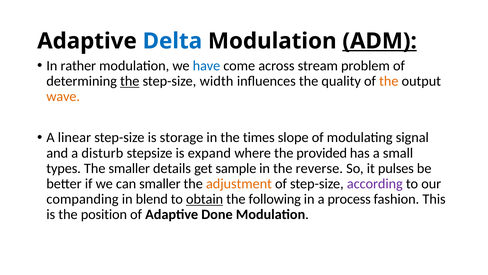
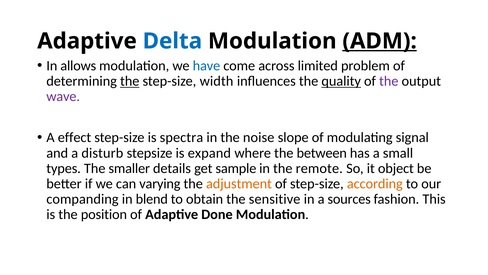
rather: rather -> allows
stream: stream -> limited
quality underline: none -> present
the at (389, 81) colour: orange -> purple
wave colour: orange -> purple
linear: linear -> effect
storage: storage -> spectra
times: times -> noise
provided: provided -> between
reverse: reverse -> remote
pulses: pulses -> object
can smaller: smaller -> varying
according colour: purple -> orange
obtain underline: present -> none
following: following -> sensitive
process: process -> sources
